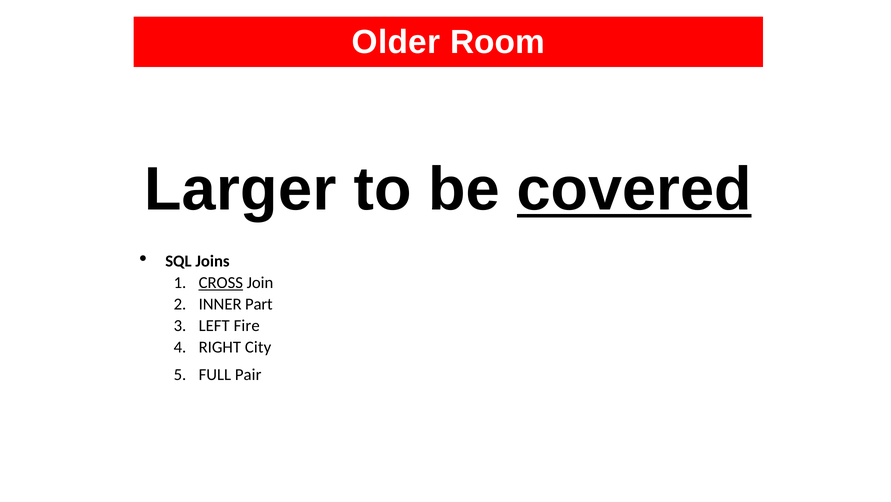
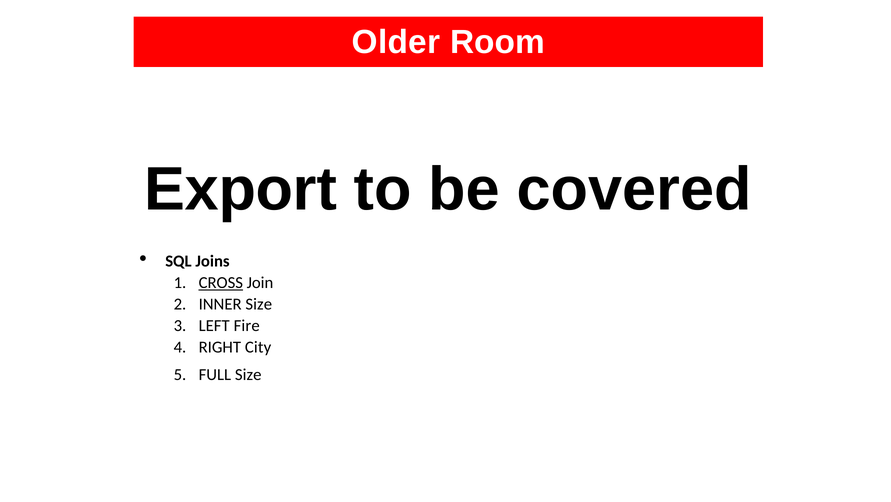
Larger: Larger -> Export
covered underline: present -> none
INNER Part: Part -> Size
FULL Pair: Pair -> Size
